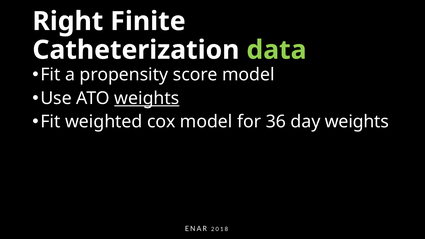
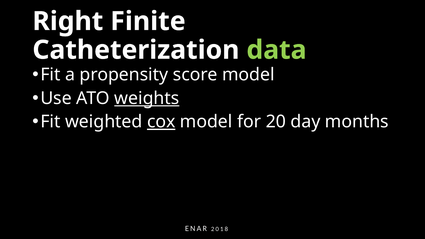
cox underline: none -> present
36: 36 -> 20
day weights: weights -> months
